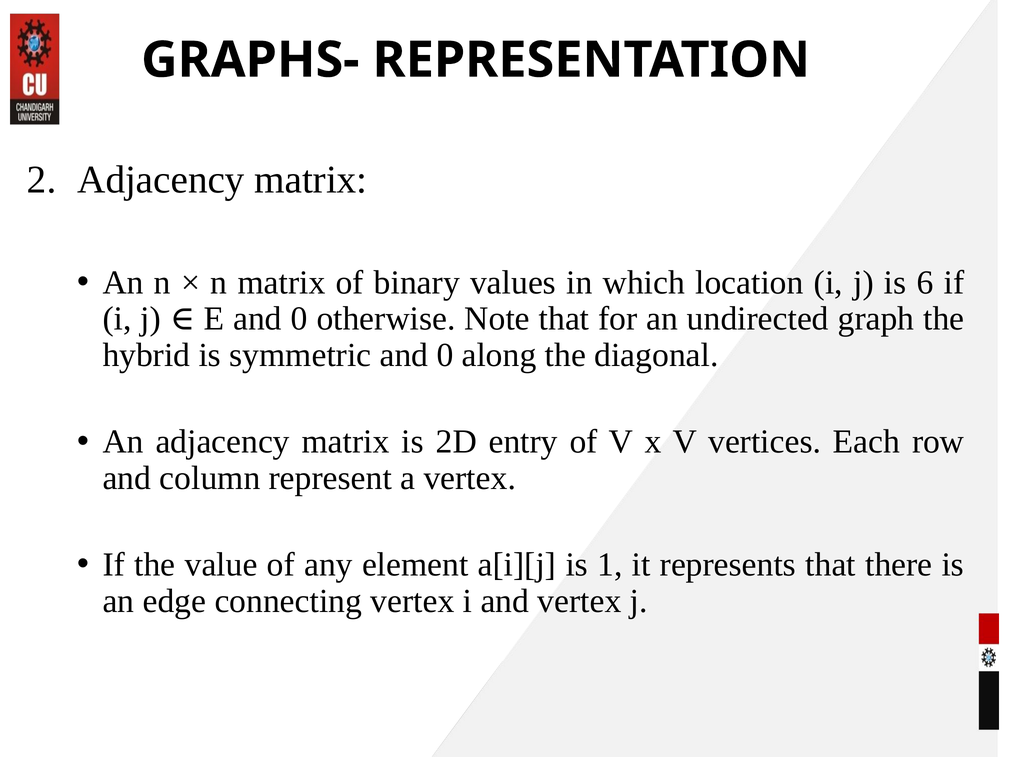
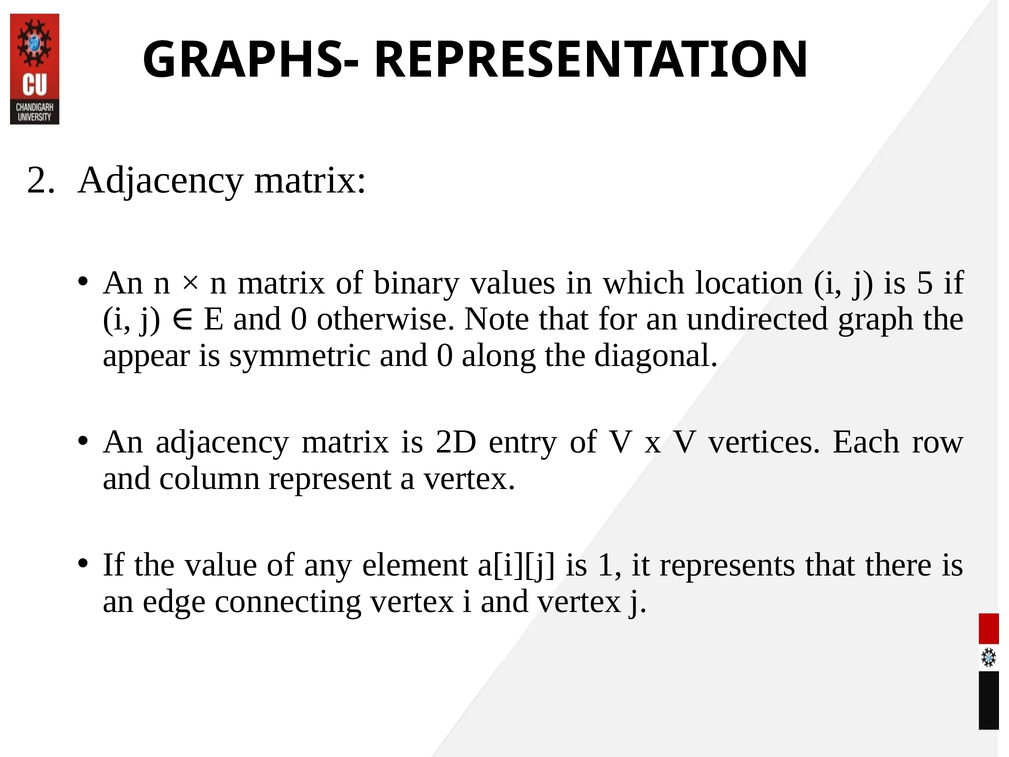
6: 6 -> 5
hybrid: hybrid -> appear
